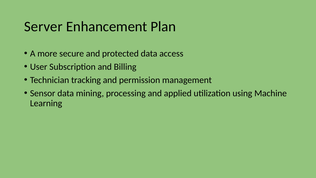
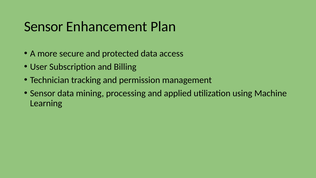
Server at (43, 27): Server -> Sensor
